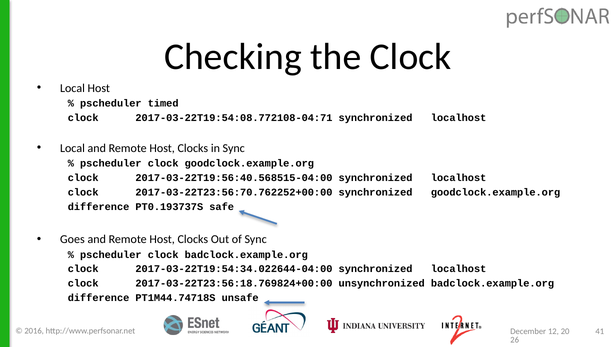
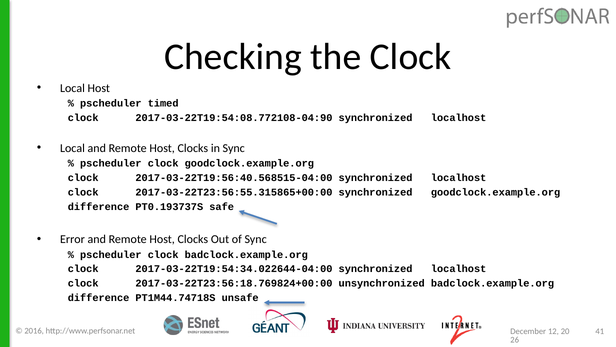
2017-03-22T19:54:08.772108-04:71: 2017-03-22T19:54:08.772108-04:71 -> 2017-03-22T19:54:08.772108-04:90
2017-03-22T23:56:70.762252+00:00: 2017-03-22T23:56:70.762252+00:00 -> 2017-03-22T23:56:55.315865+00:00
Goes: Goes -> Error
